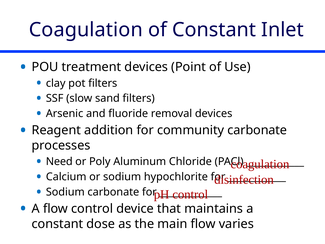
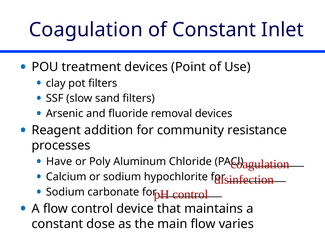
community carbonate: carbonate -> resistance
Need: Need -> Have
